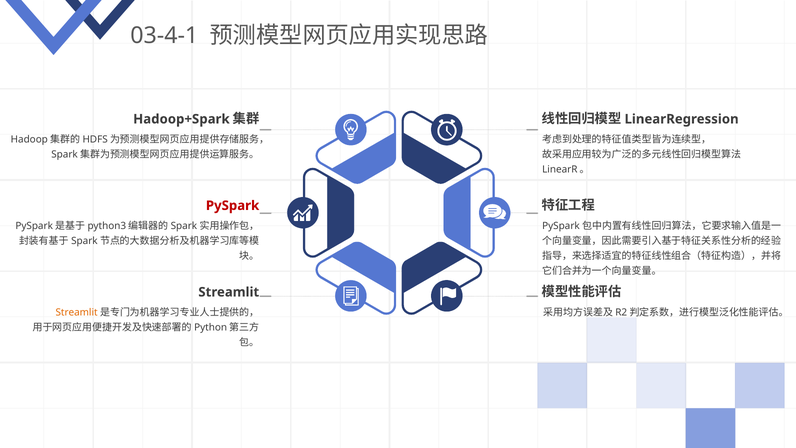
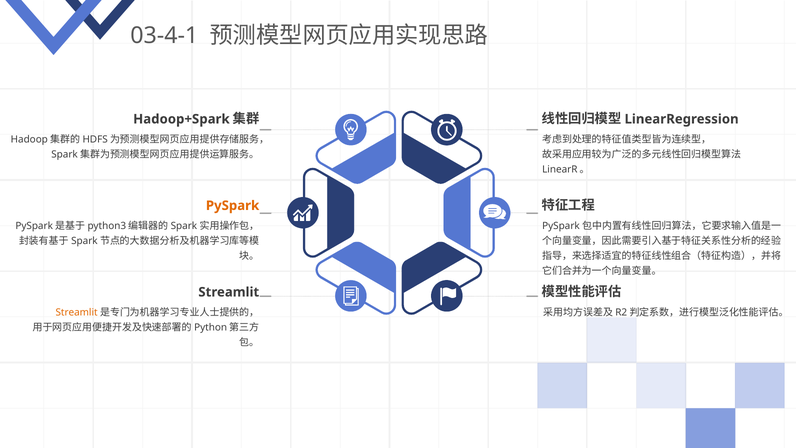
PySpark colour: red -> orange
